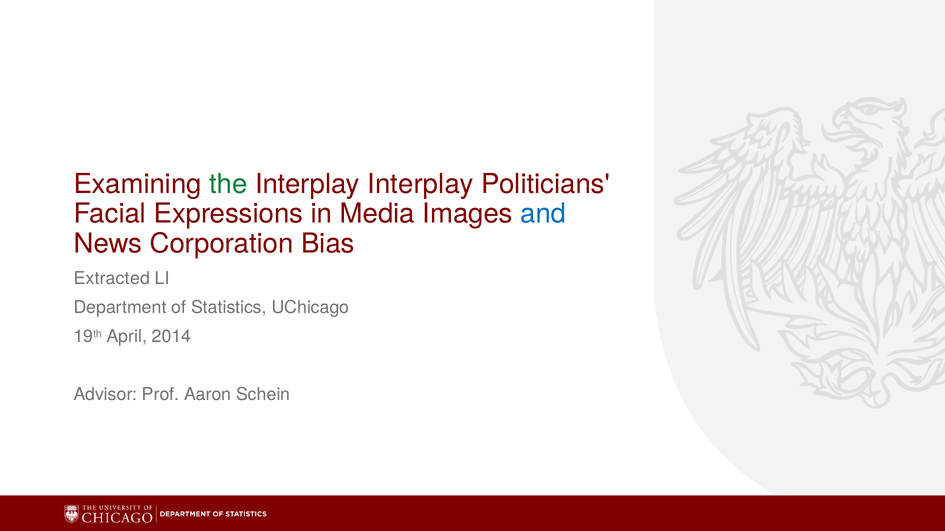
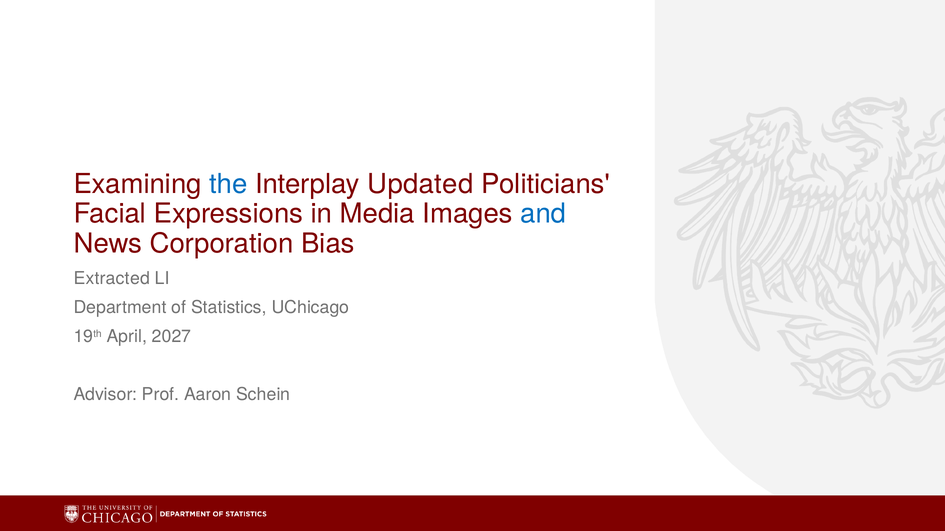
the colour: green -> blue
Interplay Interplay: Interplay -> Updated
2014: 2014 -> 2027
